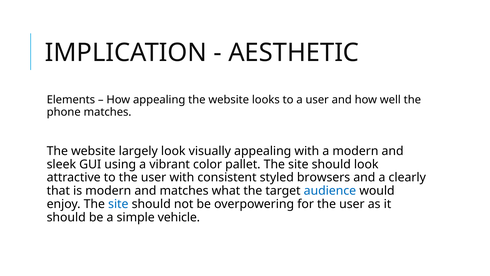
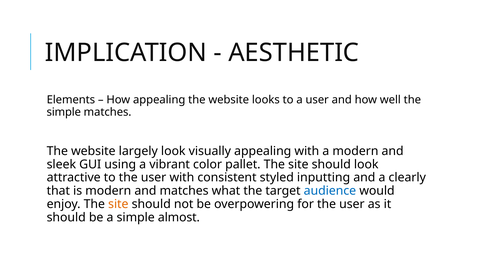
phone at (64, 112): phone -> simple
browsers: browsers -> inputting
site at (118, 204) colour: blue -> orange
vehicle: vehicle -> almost
